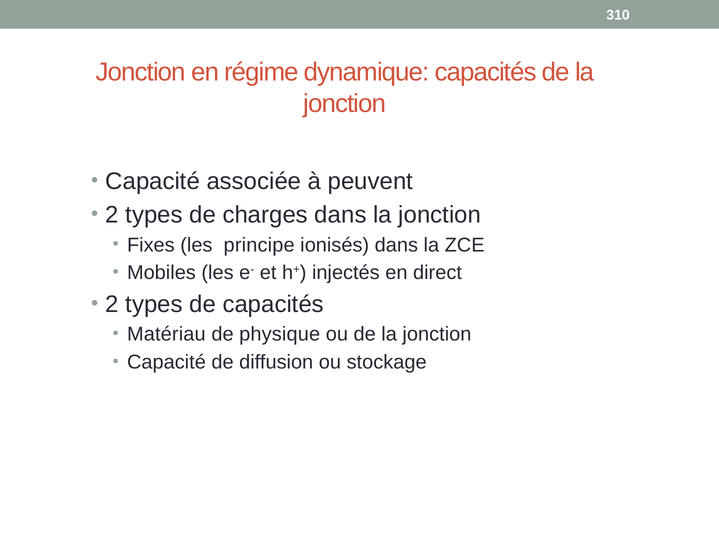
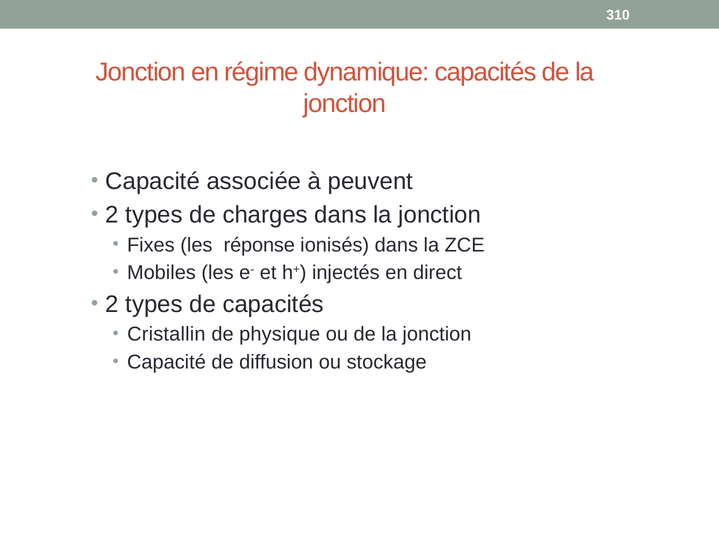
principe: principe -> réponse
Matériau: Matériau -> Cristallin
